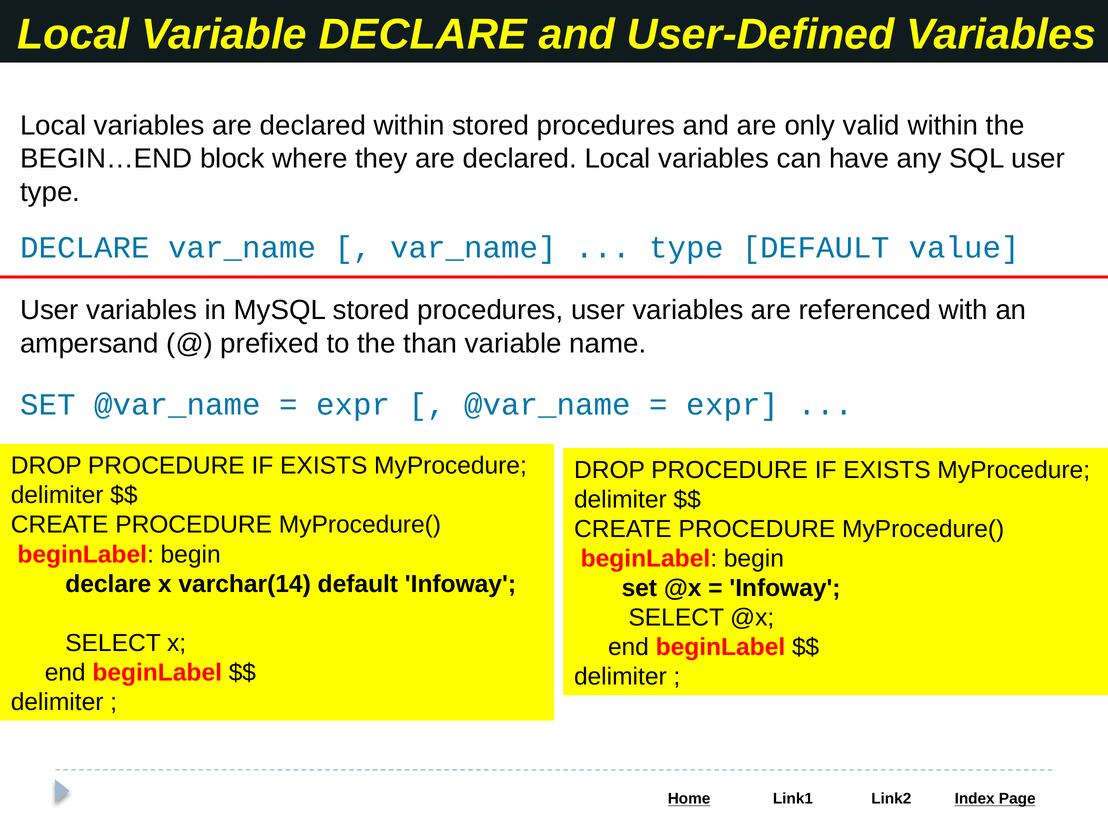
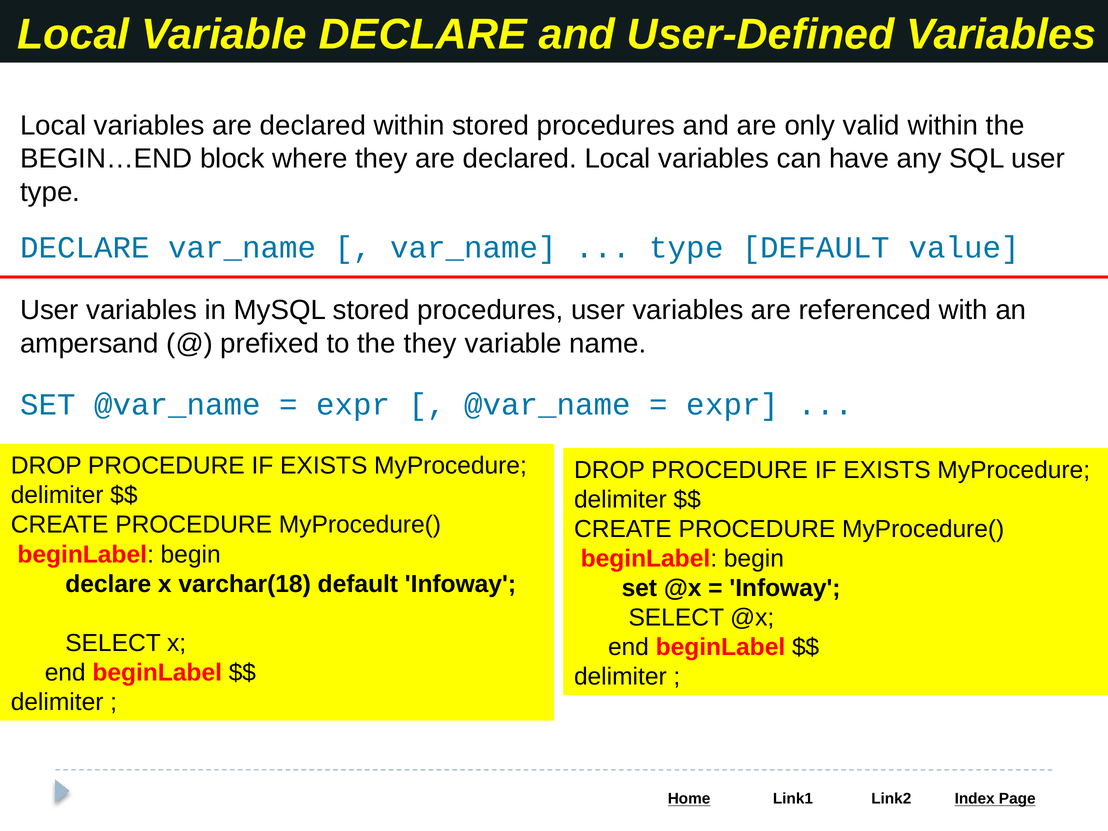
the than: than -> they
varchar(14: varchar(14 -> varchar(18
